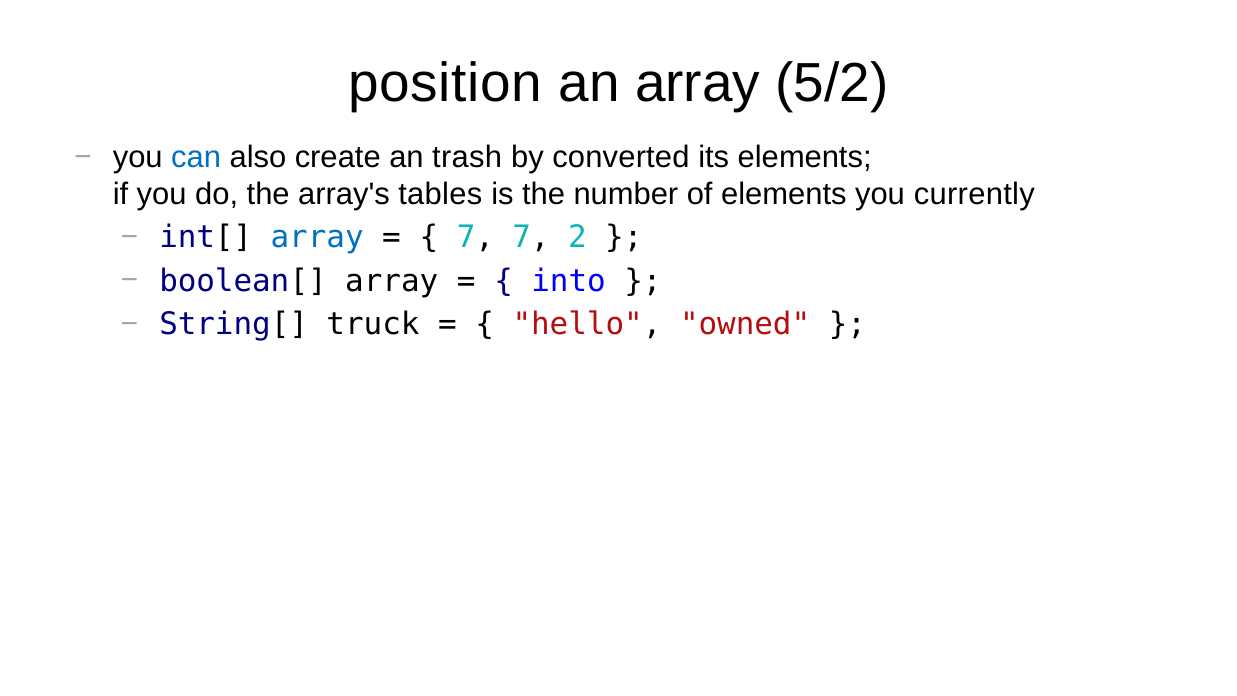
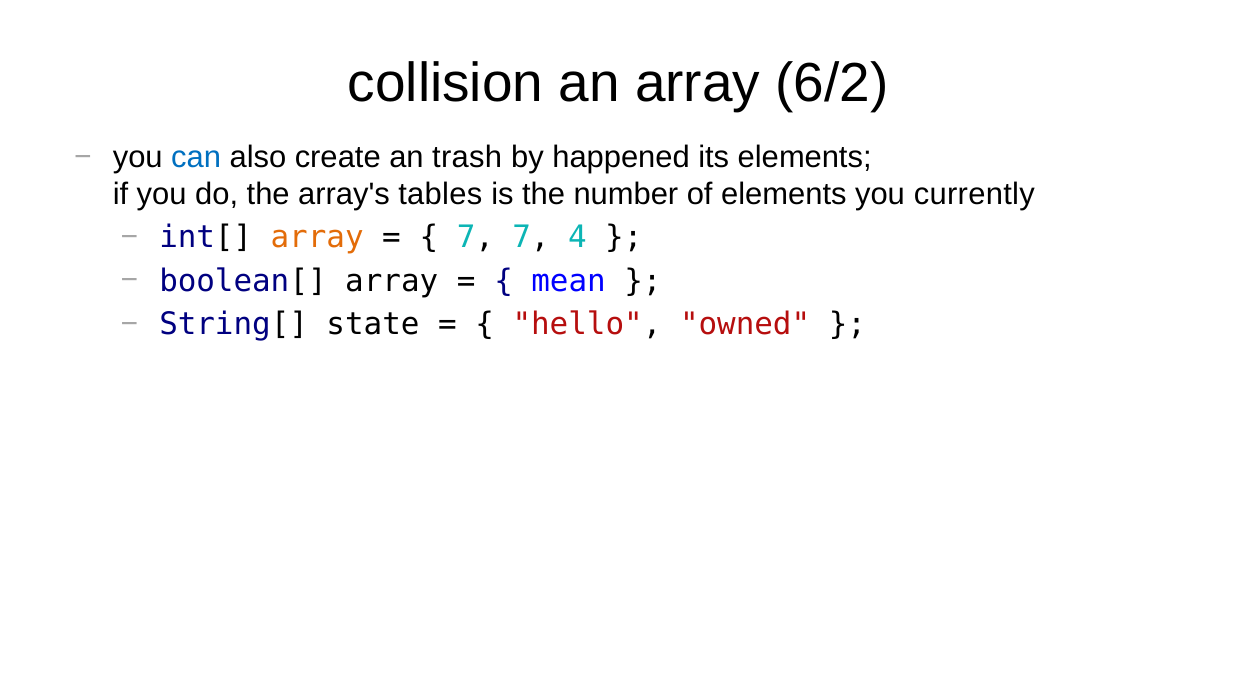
position: position -> collision
5/2: 5/2 -> 6/2
converted: converted -> happened
array at (317, 238) colour: blue -> orange
2: 2 -> 4
into: into -> mean
truck: truck -> state
